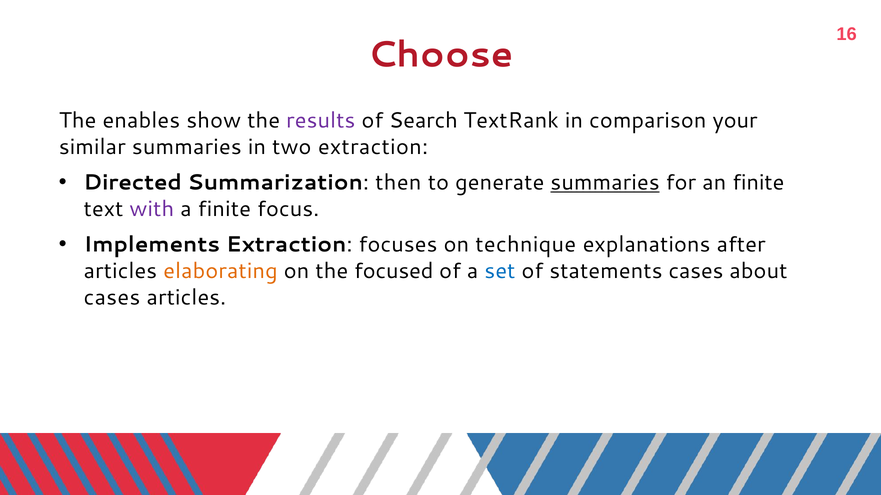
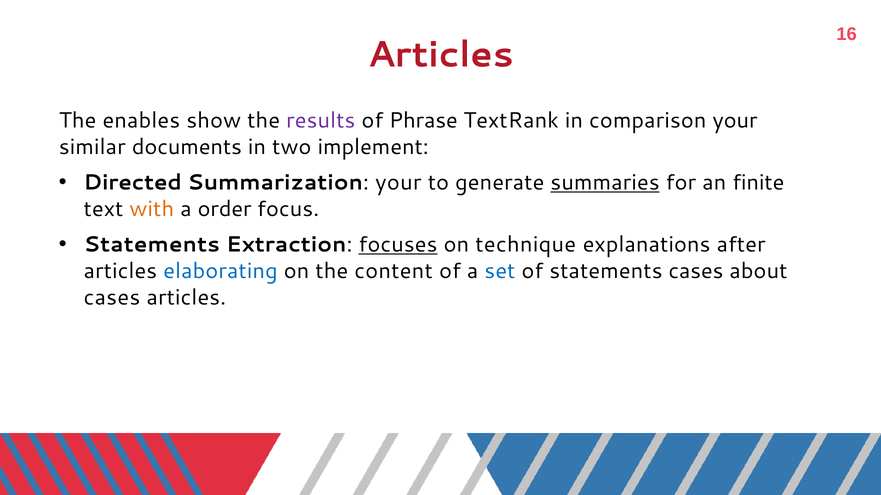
Choose at (440, 55): Choose -> Articles
Search: Search -> Phrase
similar summaries: summaries -> documents
two extraction: extraction -> implement
Summarization then: then -> your
with colour: purple -> orange
a finite: finite -> order
Implements at (152, 245): Implements -> Statements
focuses underline: none -> present
elaborating colour: orange -> blue
focused: focused -> content
